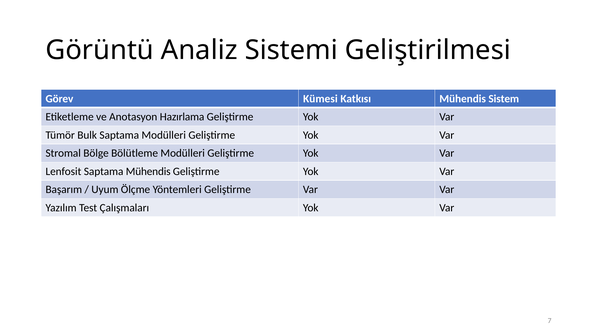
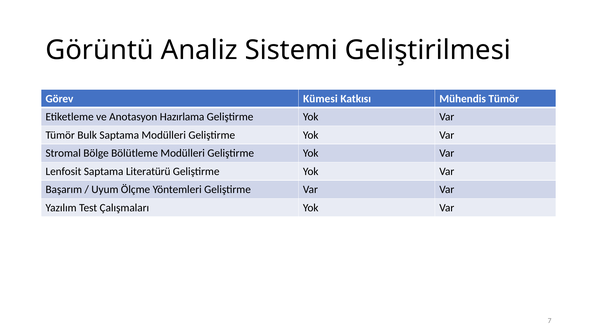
Mühendis Sistem: Sistem -> Tümör
Saptama Mühendis: Mühendis -> Literatürü
